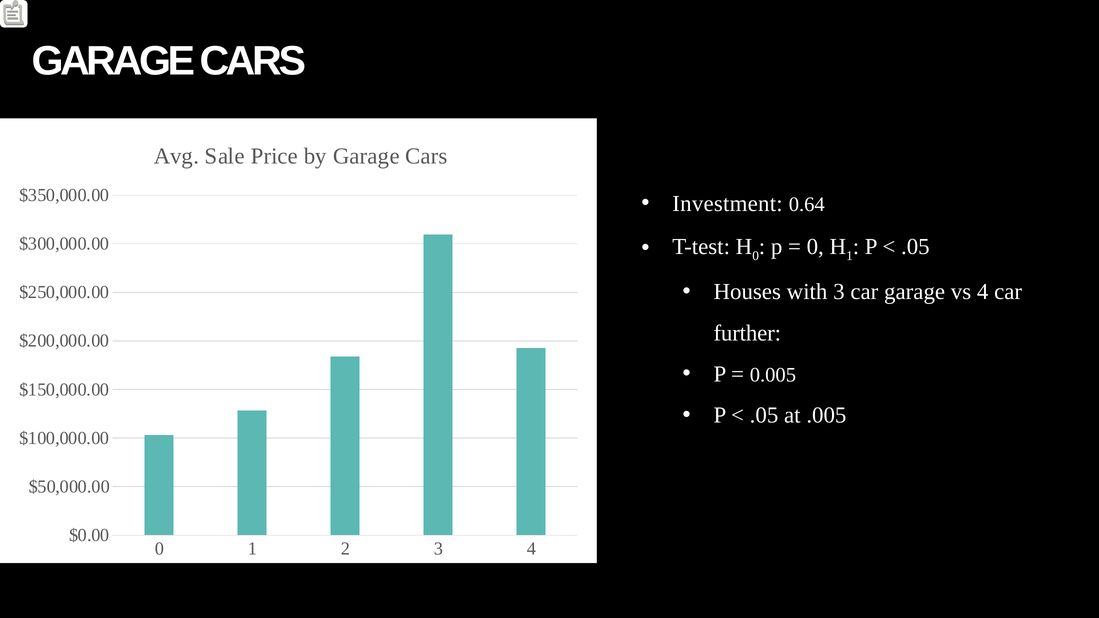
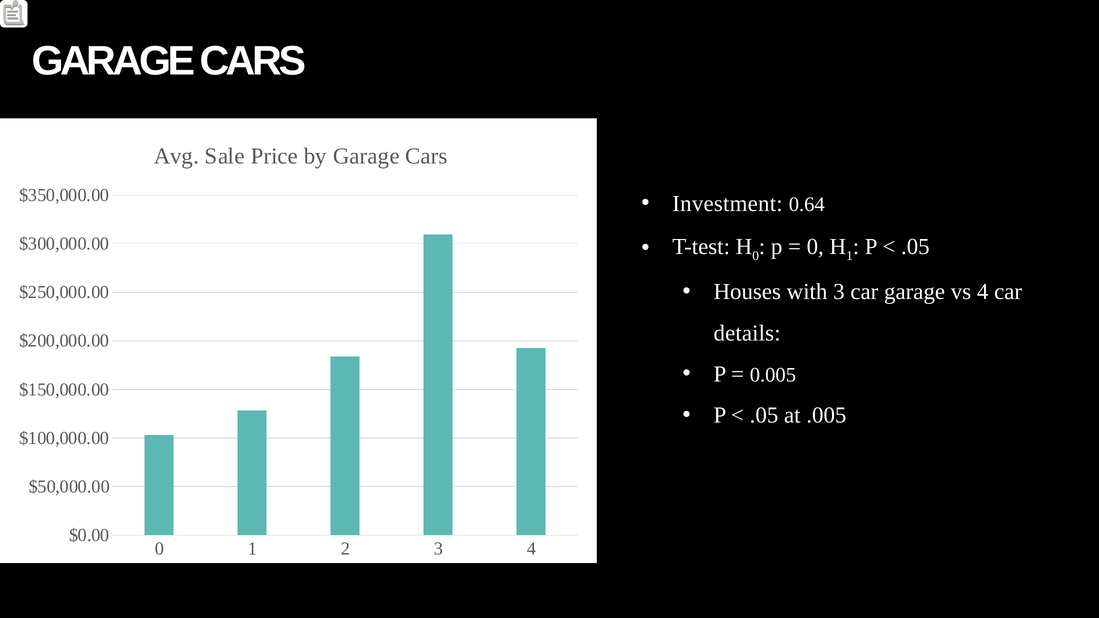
further: further -> details
